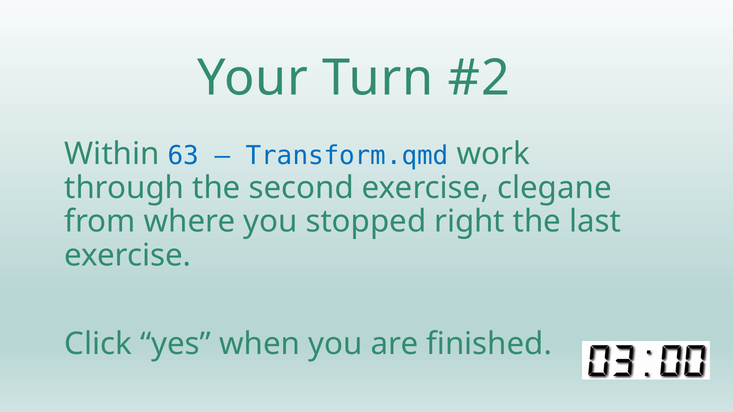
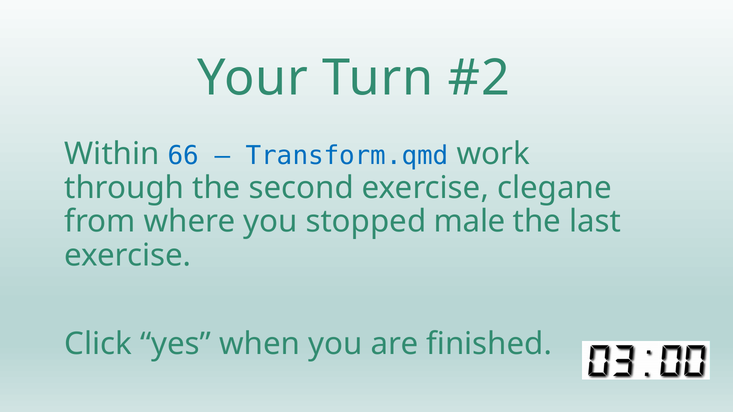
63: 63 -> 66
right: right -> male
